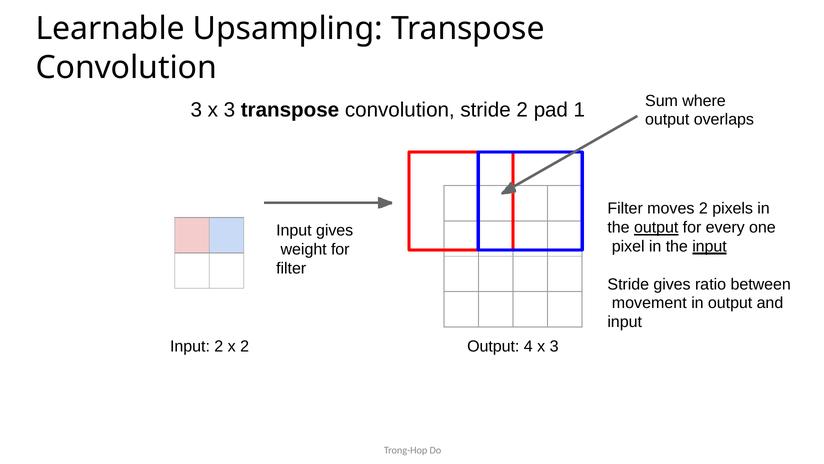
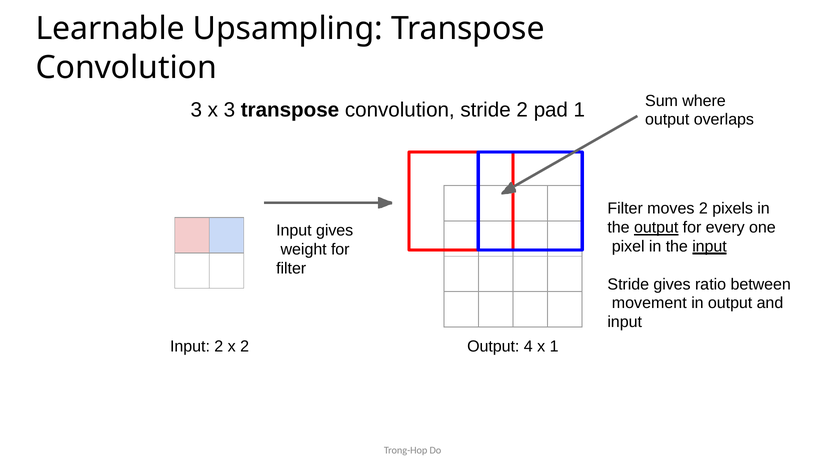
4 x 3: 3 -> 1
